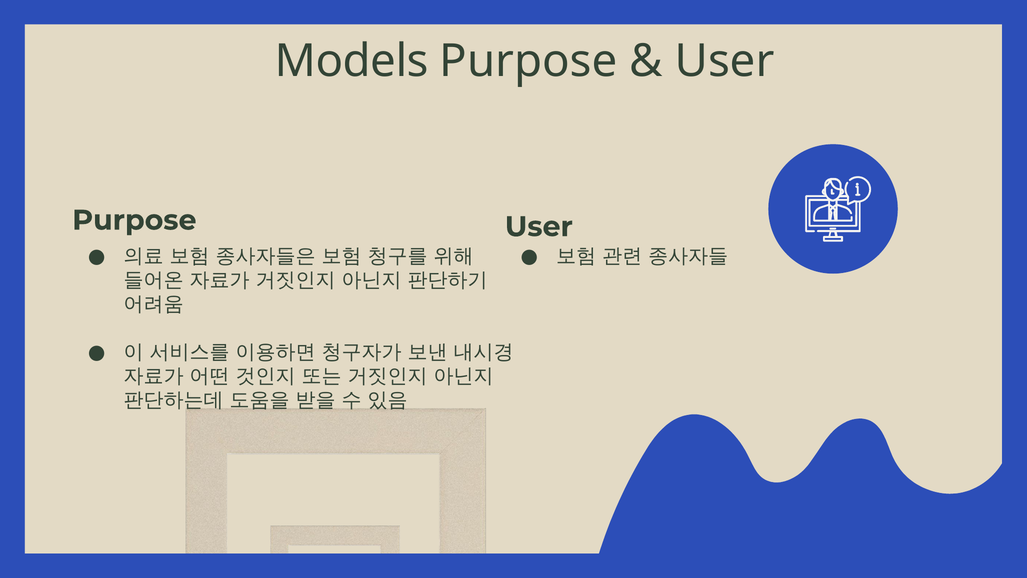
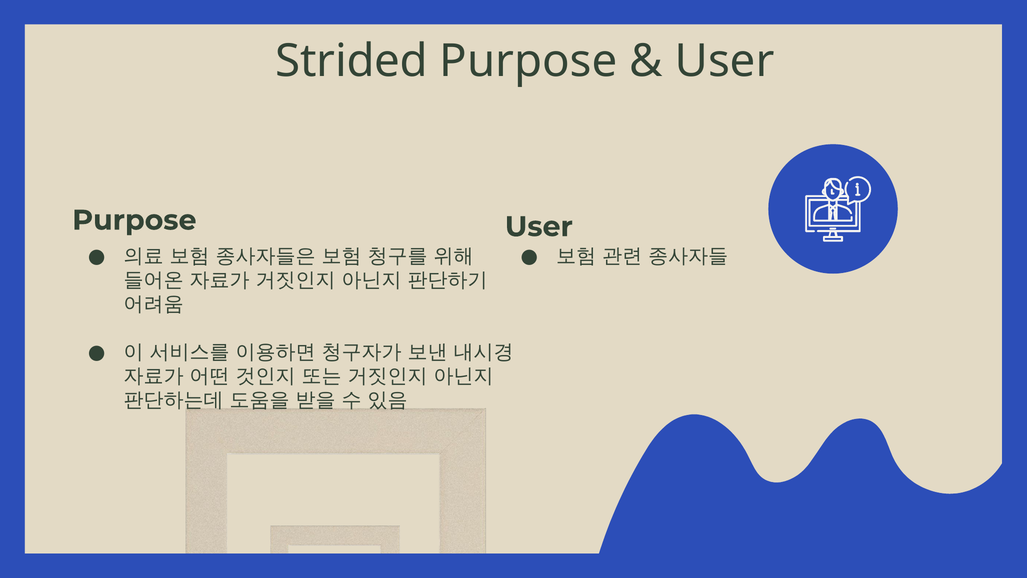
Models: Models -> Strided
